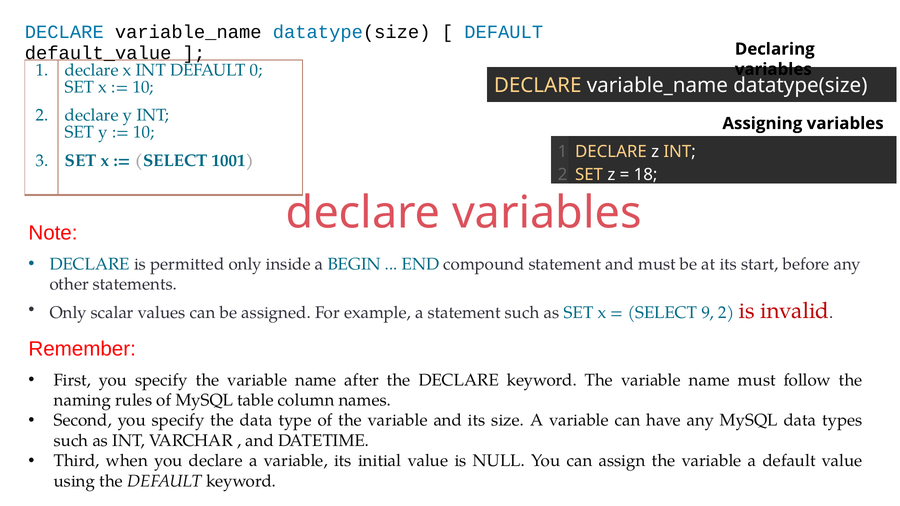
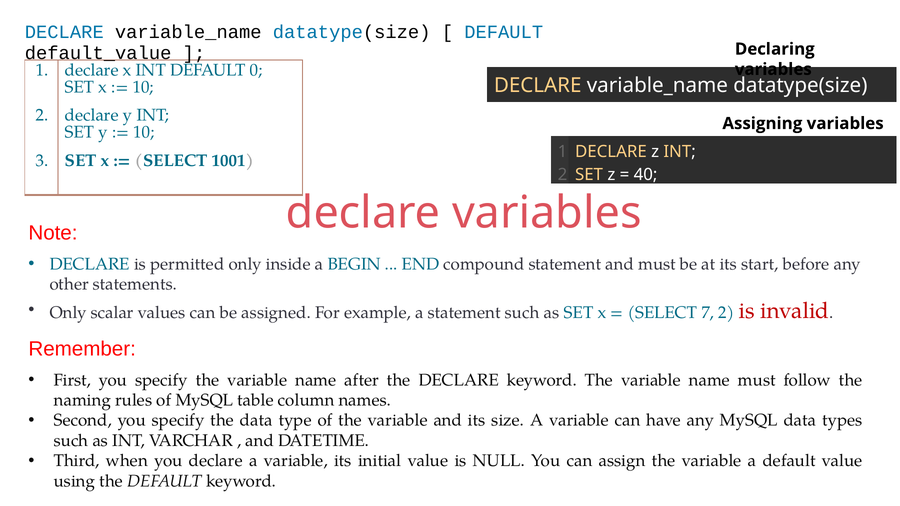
18: 18 -> 40
9: 9 -> 7
